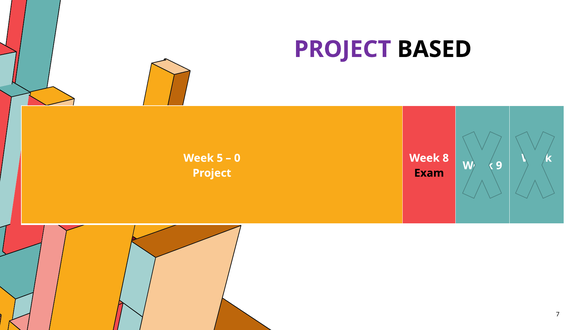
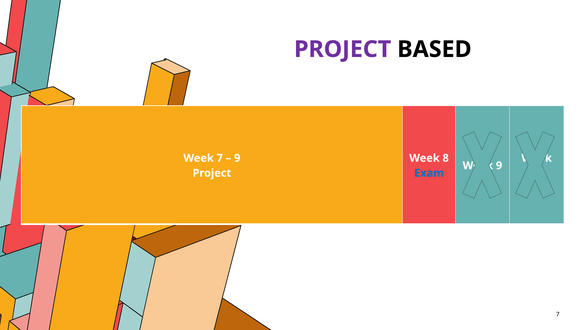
5 at (220, 158): 5 -> 7
0 at (237, 158): 0 -> 9
Exam colour: black -> blue
